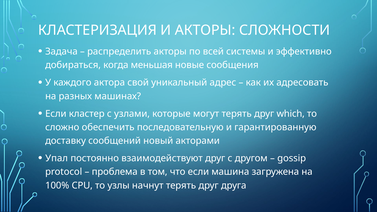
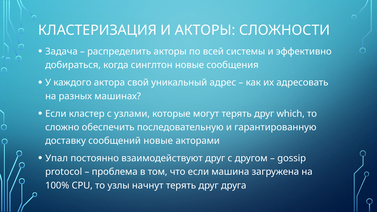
меньшая: меньшая -> синглтон
сообщений новый: новый -> новые
